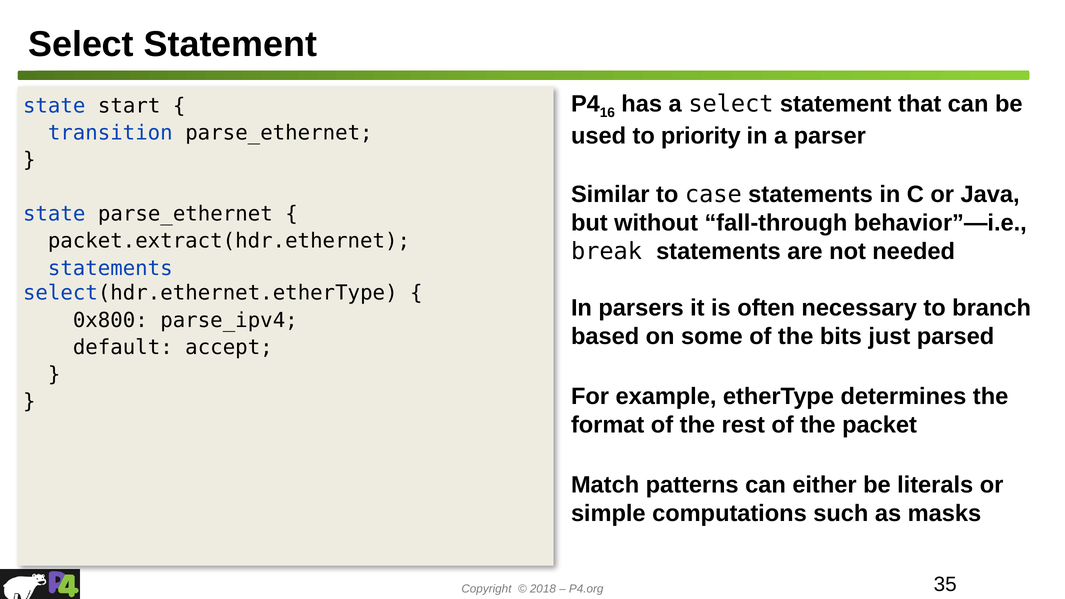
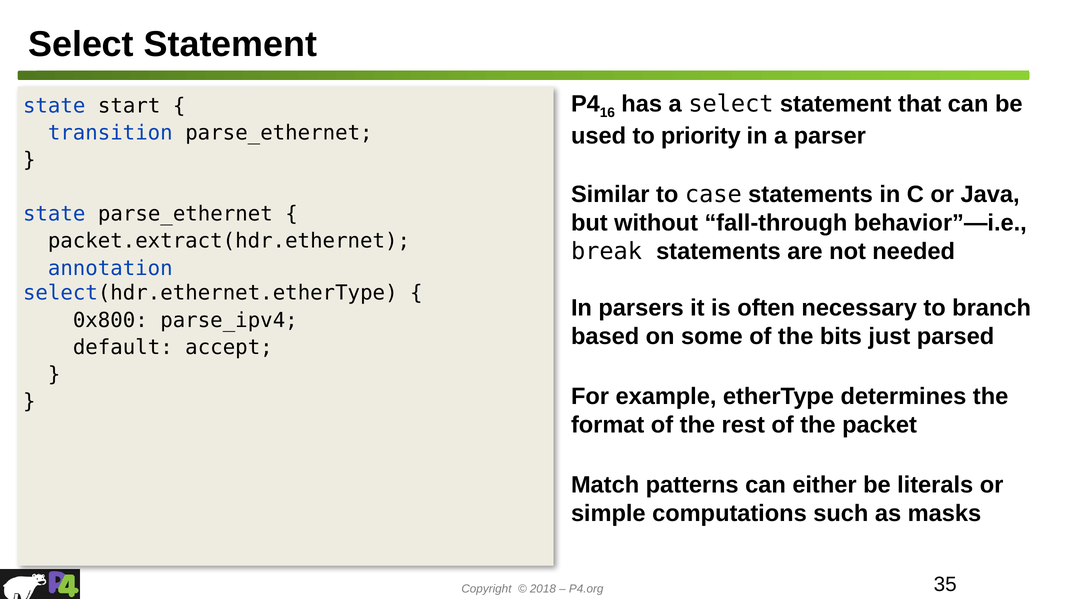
statements at (110, 268): statements -> annotation
